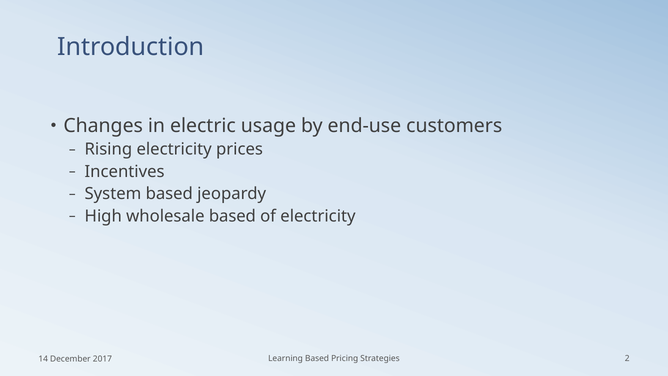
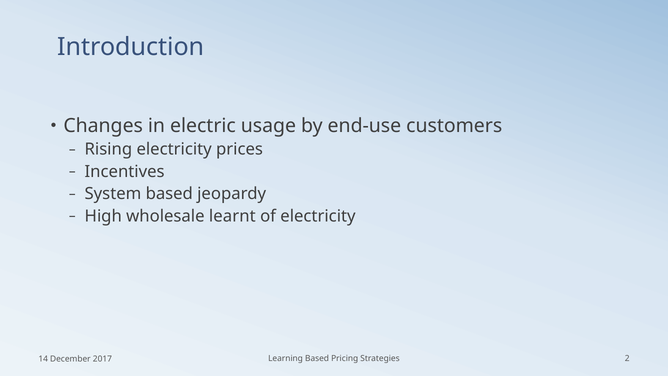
wholesale based: based -> learnt
